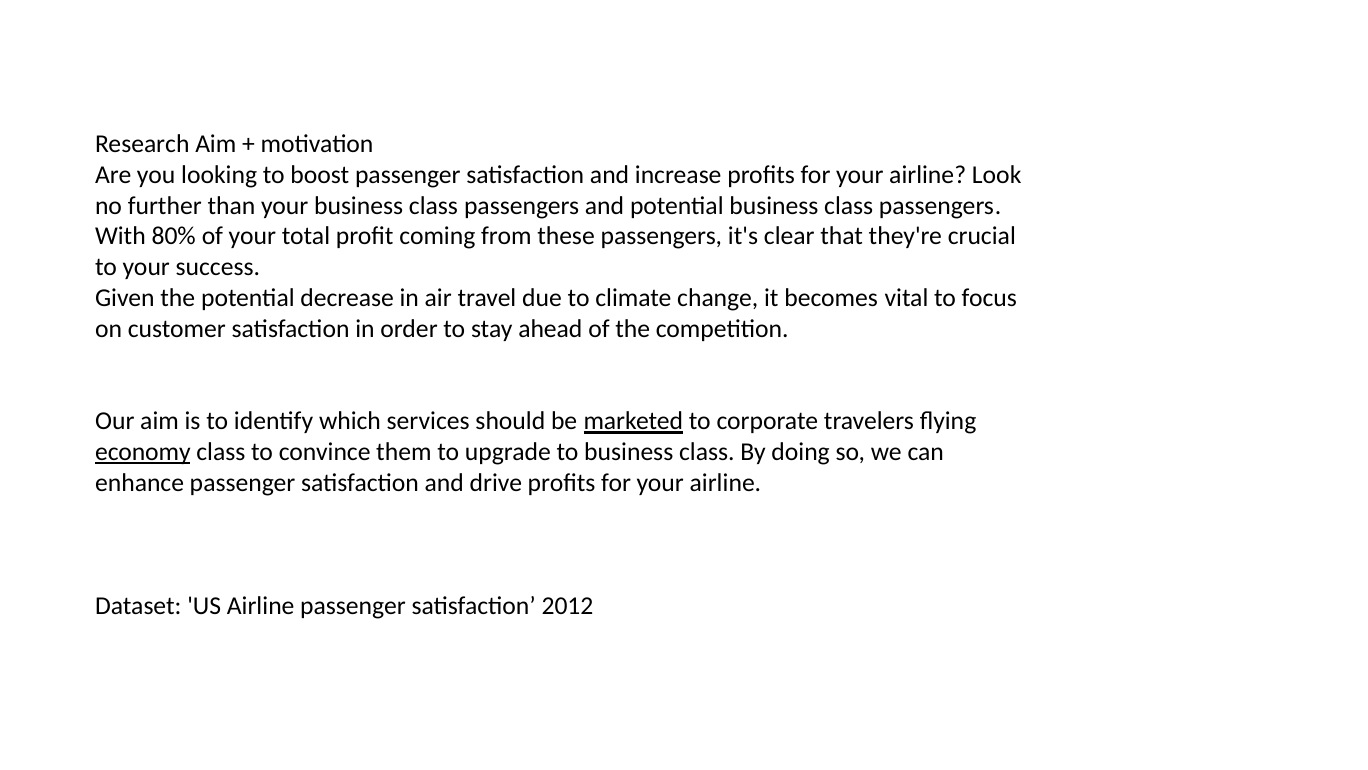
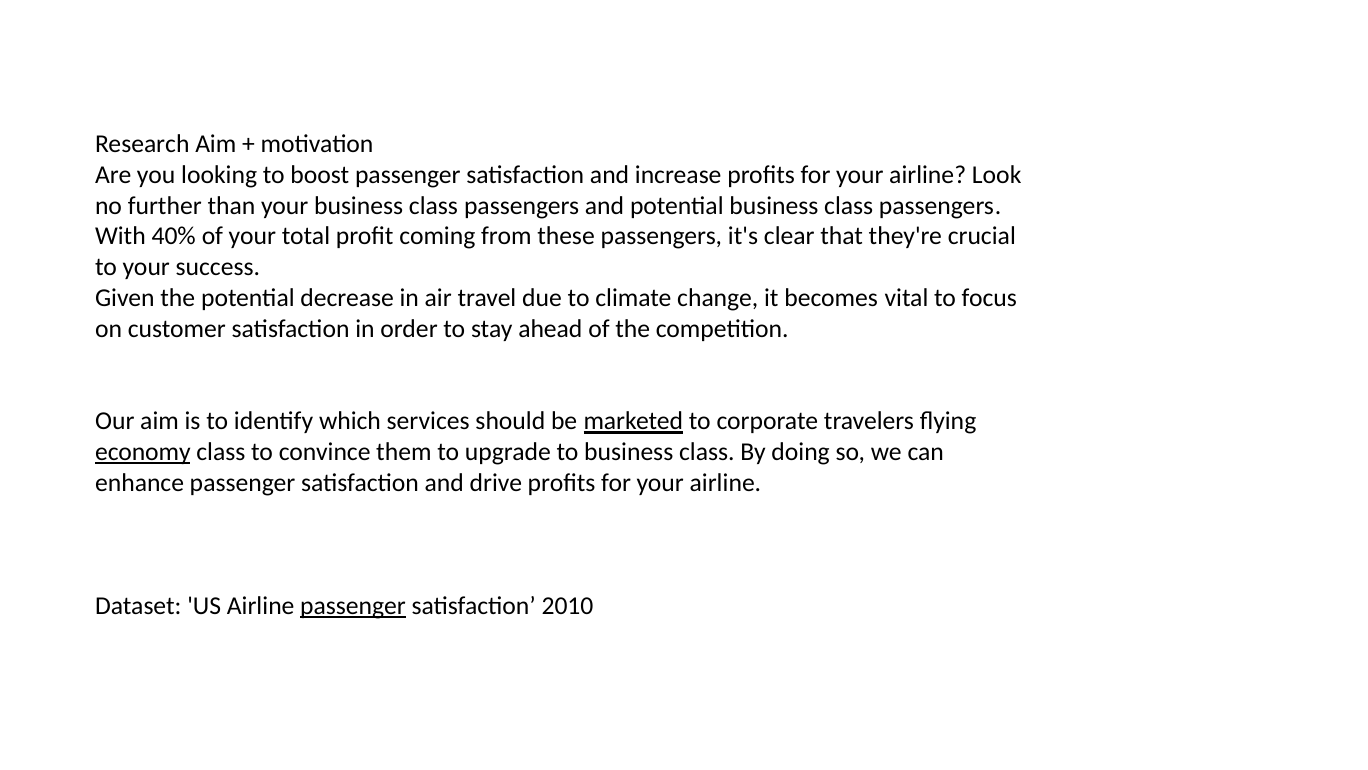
80%: 80% -> 40%
passenger at (353, 606) underline: none -> present
2012: 2012 -> 2010
